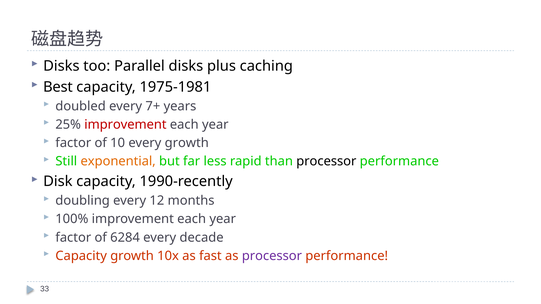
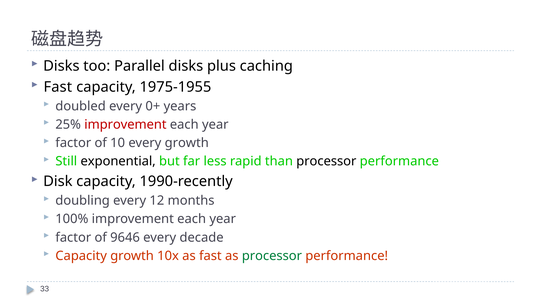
Best at (58, 87): Best -> Fast
1975-1981: 1975-1981 -> 1975-1955
7+: 7+ -> 0+
exponential colour: orange -> black
6284: 6284 -> 9646
processor at (272, 256) colour: purple -> green
